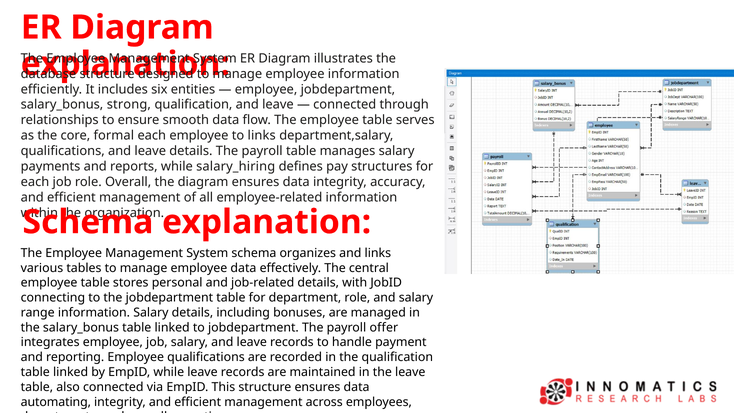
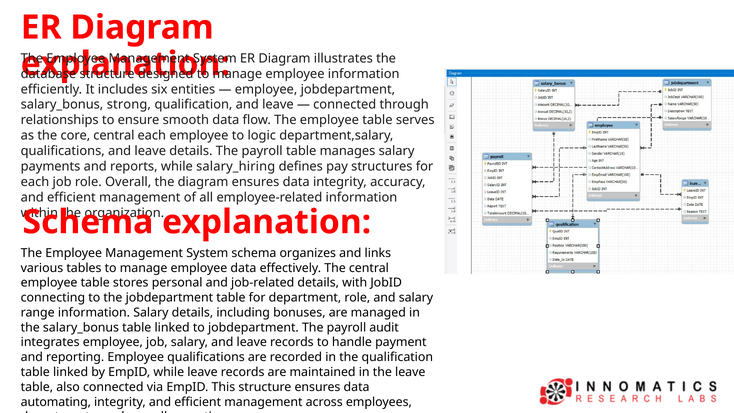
core formal: formal -> central
to links: links -> logic
offer: offer -> audit
